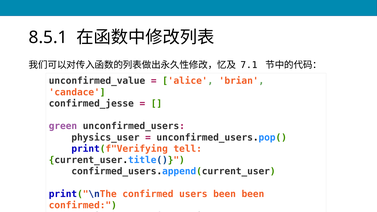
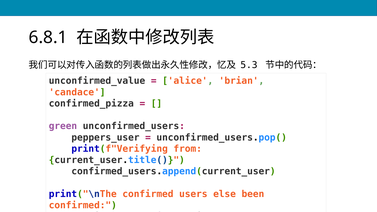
8.5.1: 8.5.1 -> 6.8.1
7.1: 7.1 -> 5.3
confirmed_jesse: confirmed_jesse -> confirmed_pizza
physics_user: physics_user -> peppers_user
tell: tell -> from
users been: been -> else
